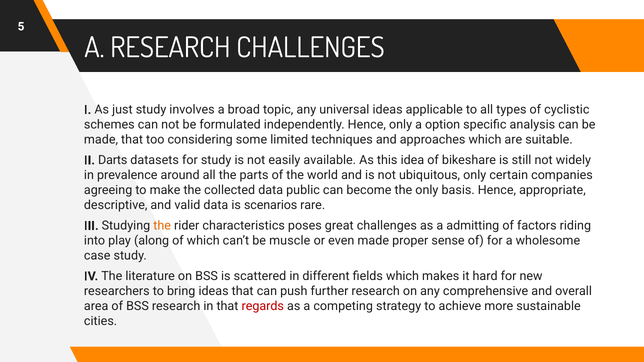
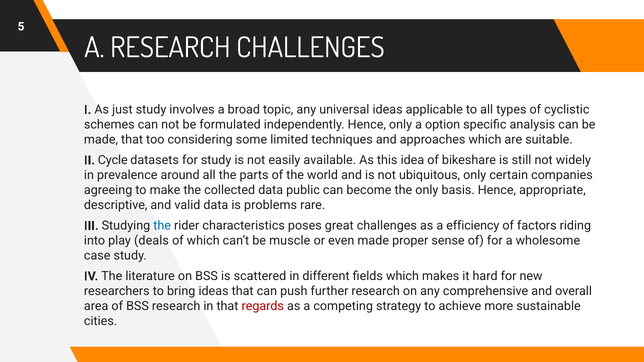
Darts: Darts -> Cycle
scenarios: scenarios -> problems
the at (162, 226) colour: orange -> blue
admitting: admitting -> efficiency
along: along -> deals
